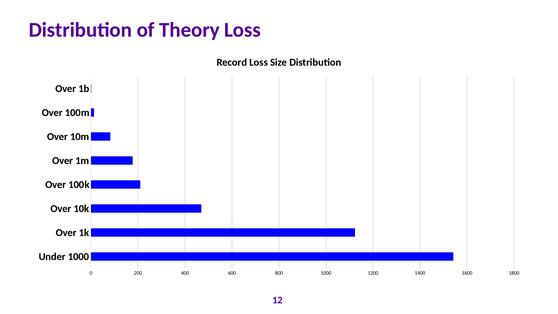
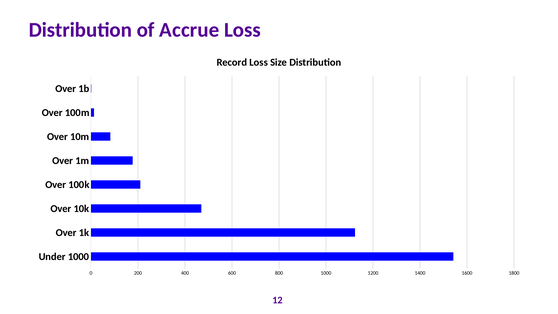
Theory: Theory -> Accrue
